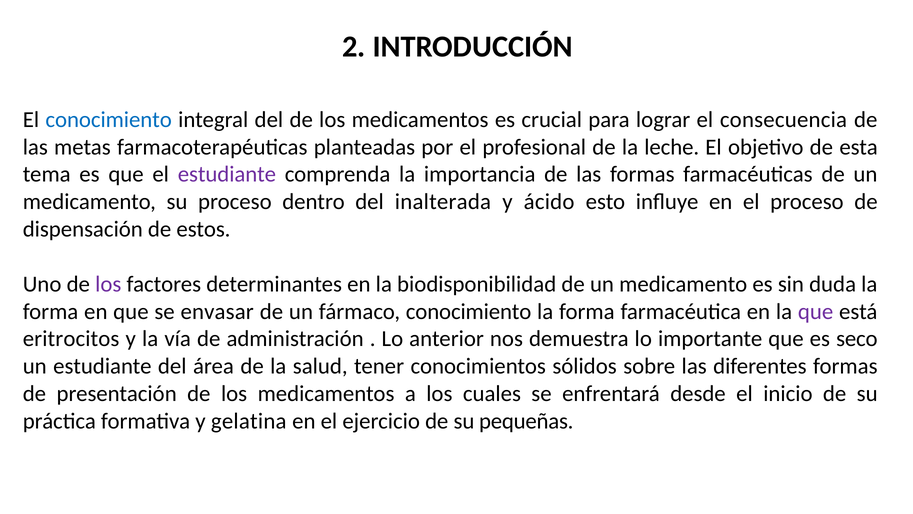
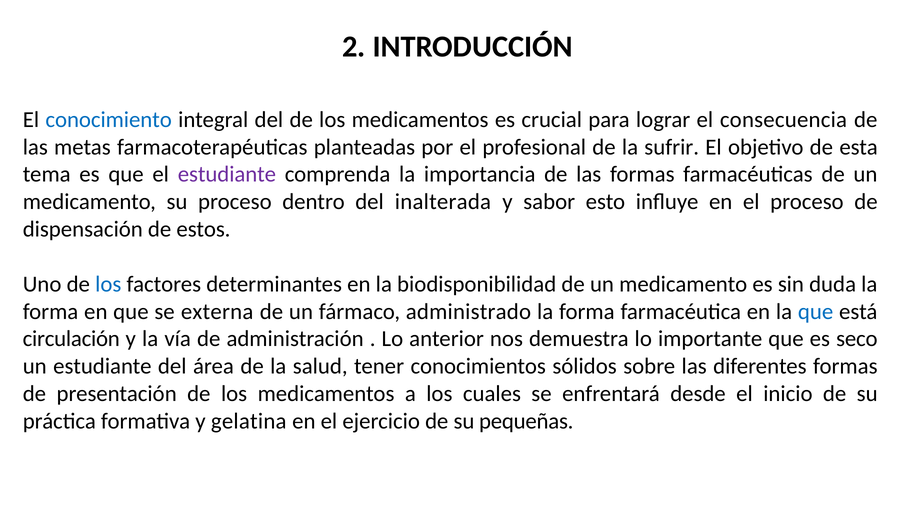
leche: leche -> sufrir
ácido: ácido -> sabor
los at (108, 284) colour: purple -> blue
envasar: envasar -> externa
fármaco conocimiento: conocimiento -> administrado
que at (816, 311) colour: purple -> blue
eritrocitos: eritrocitos -> circulación
